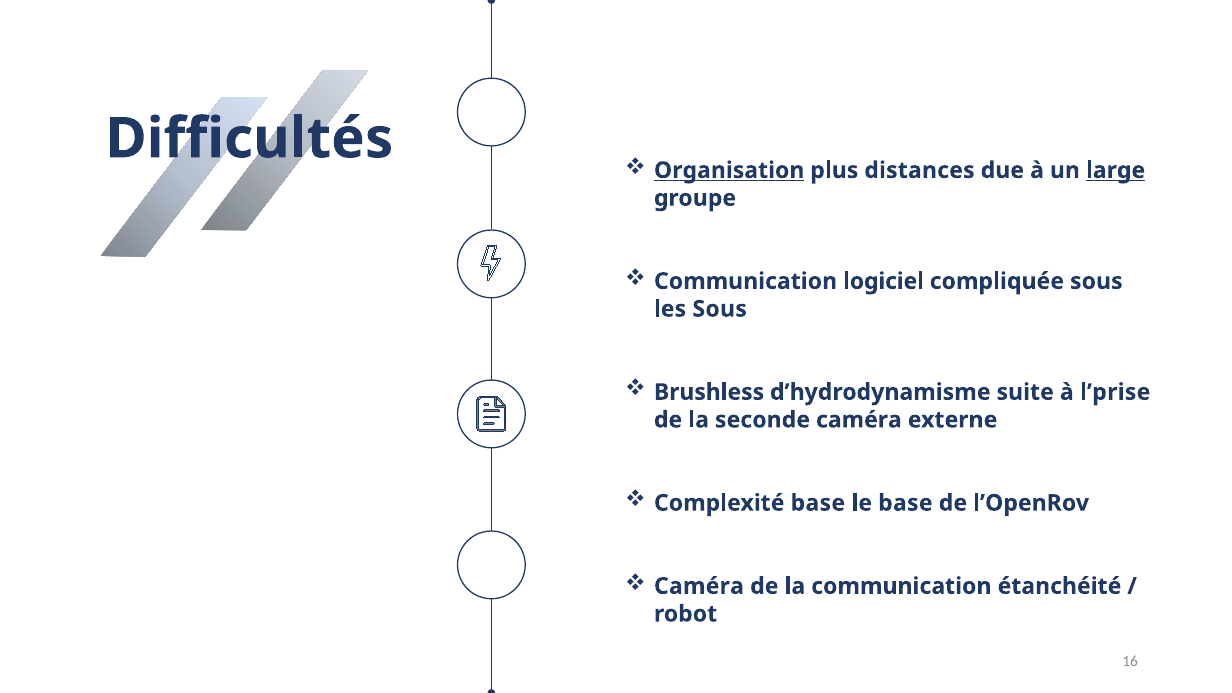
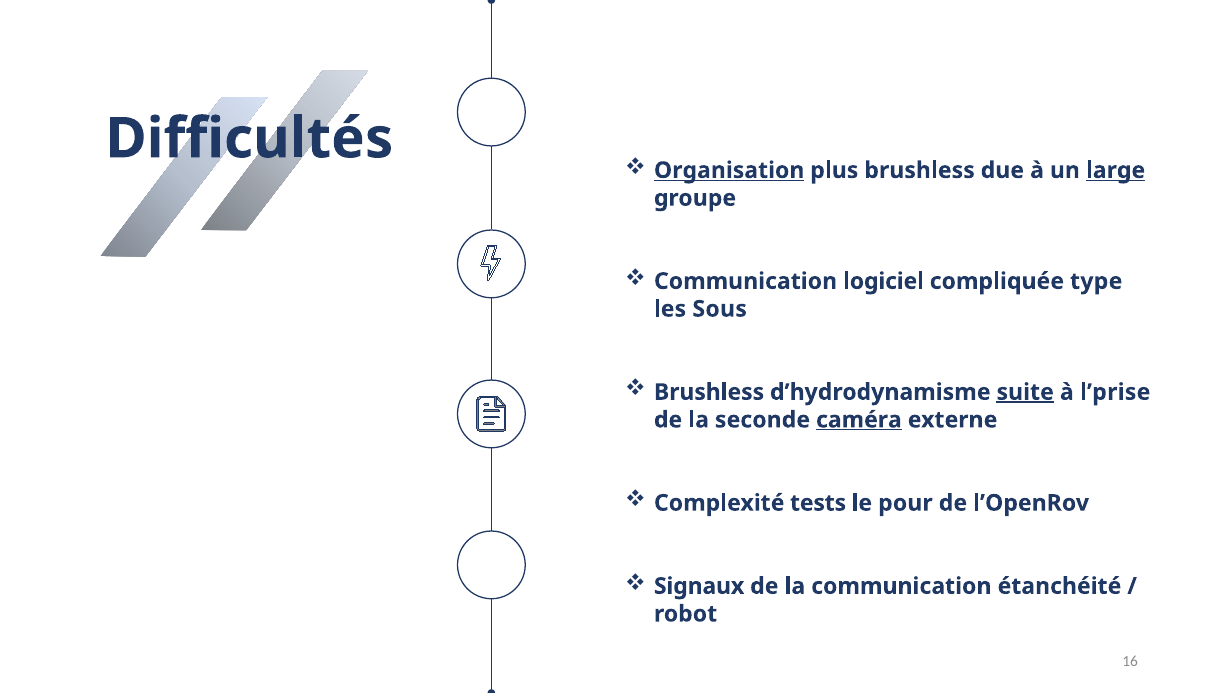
plus distances: distances -> brushless
compliquée sous: sous -> type
suite underline: none -> present
caméra at (859, 420) underline: none -> present
Complexité base: base -> tests
le base: base -> pour
Caméra at (699, 586): Caméra -> Signaux
